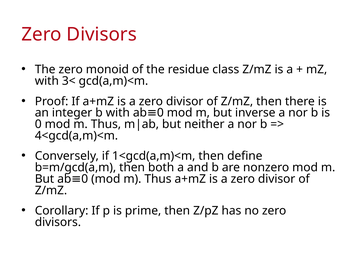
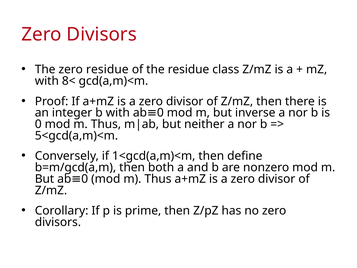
zero monoid: monoid -> residue
3<: 3< -> 8<
4<gcd(a,m)<m: 4<gcd(a,m)<m -> 5<gcd(a,m)<m
